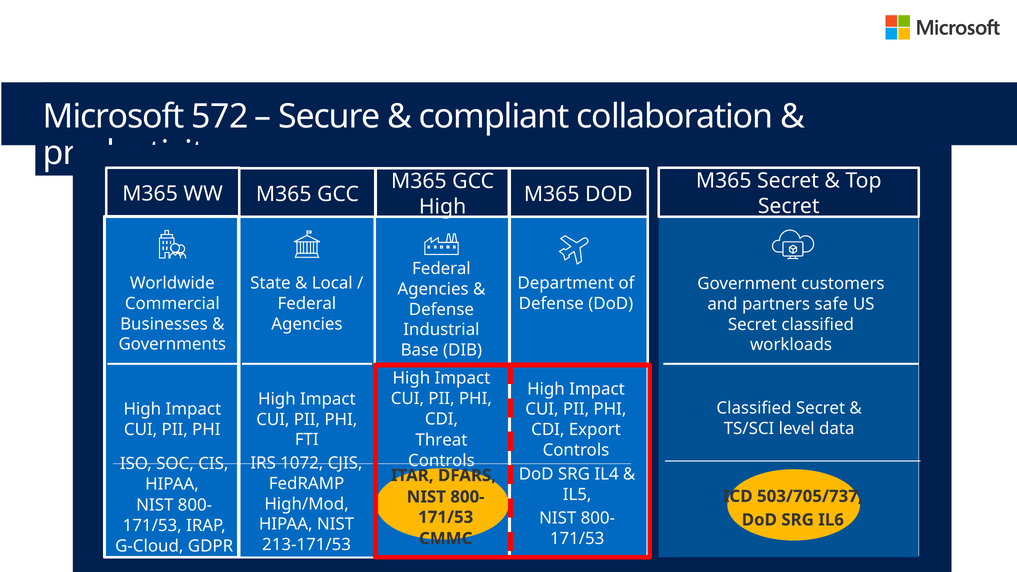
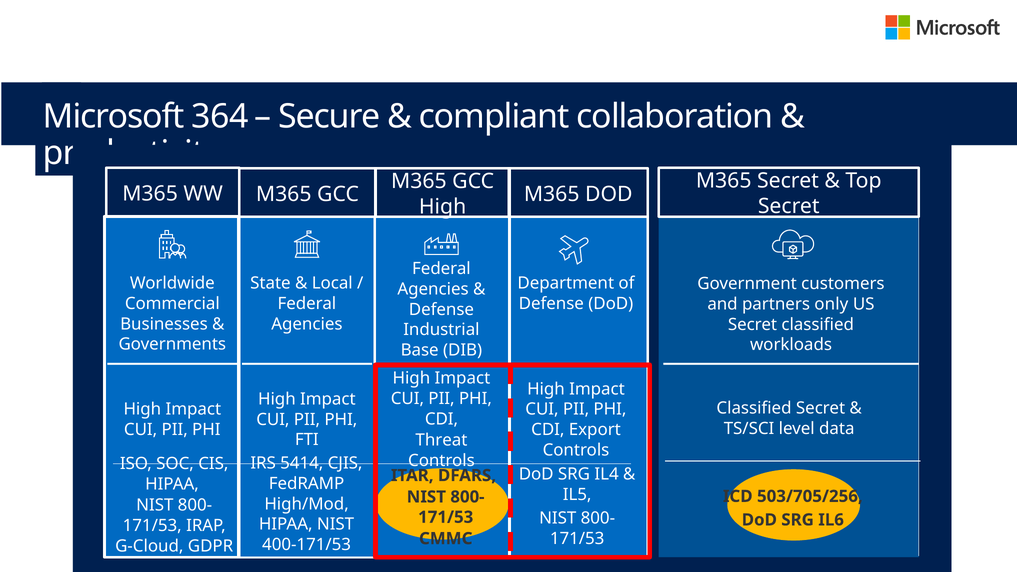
572: 572 -> 364
safe: safe -> only
1072: 1072 -> 5414
503/705/737: 503/705/737 -> 503/705/256
213-171/53: 213-171/53 -> 400-171/53
